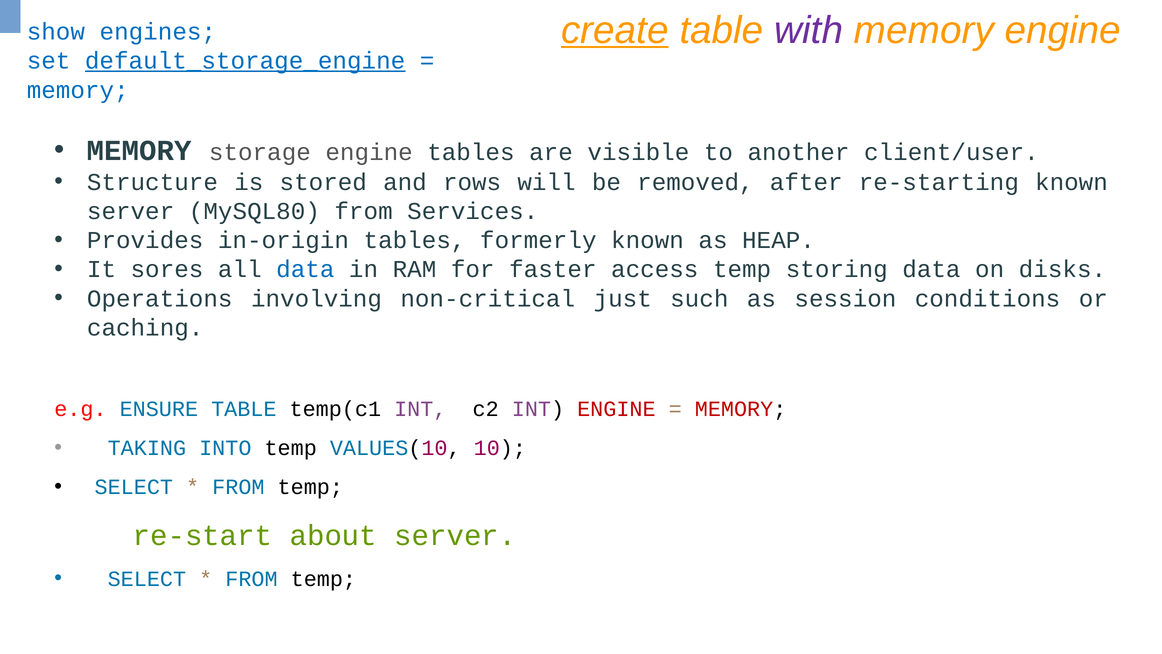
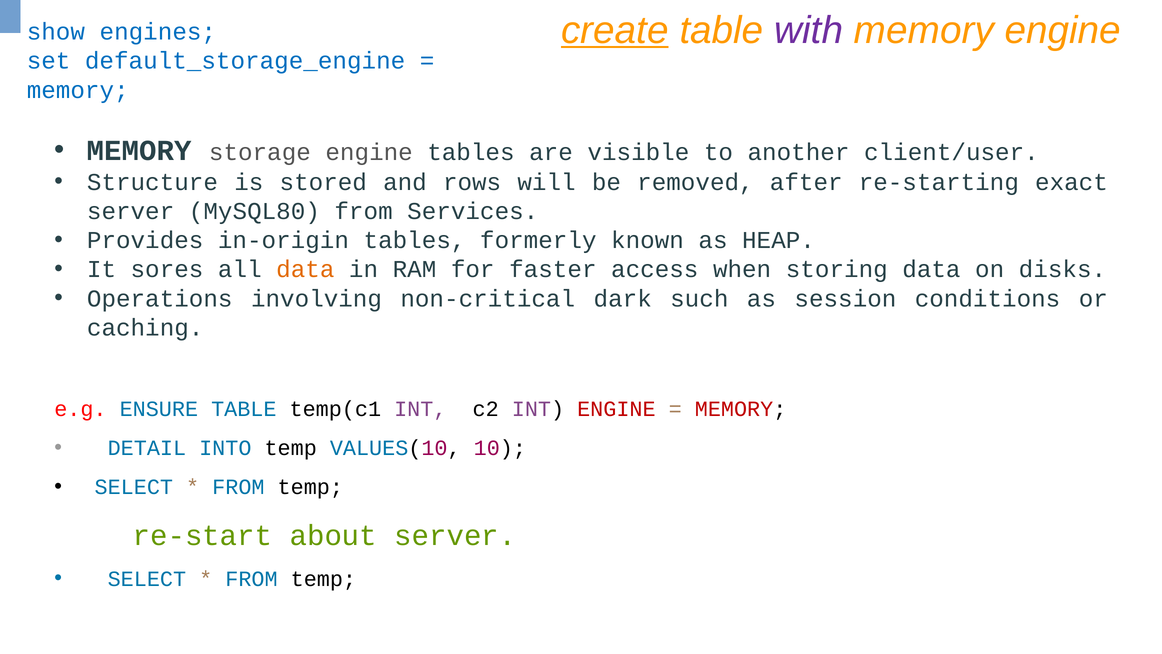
default_storage_engine underline: present -> none
re-starting known: known -> exact
data at (305, 269) colour: blue -> orange
access temp: temp -> when
just: just -> dark
TAKING: TAKING -> DETAIL
